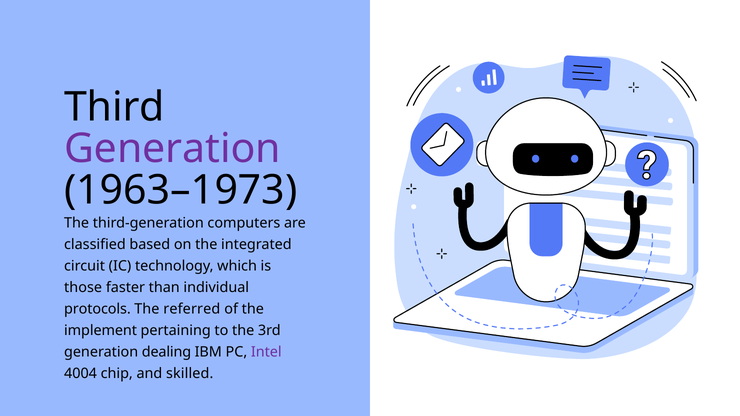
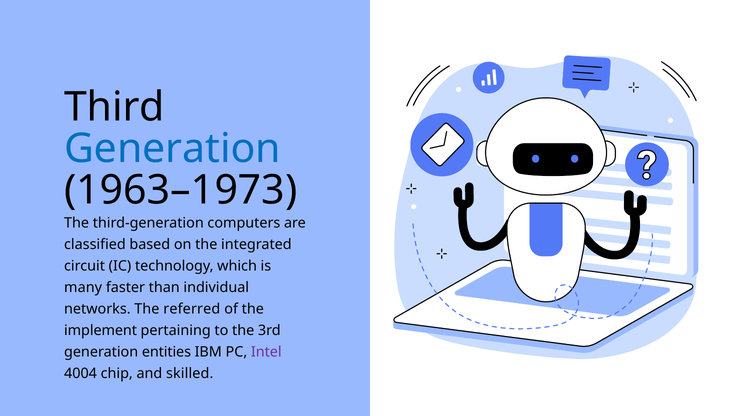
Generation at (172, 149) colour: purple -> blue
those: those -> many
protocols: protocols -> networks
dealing: dealing -> entities
